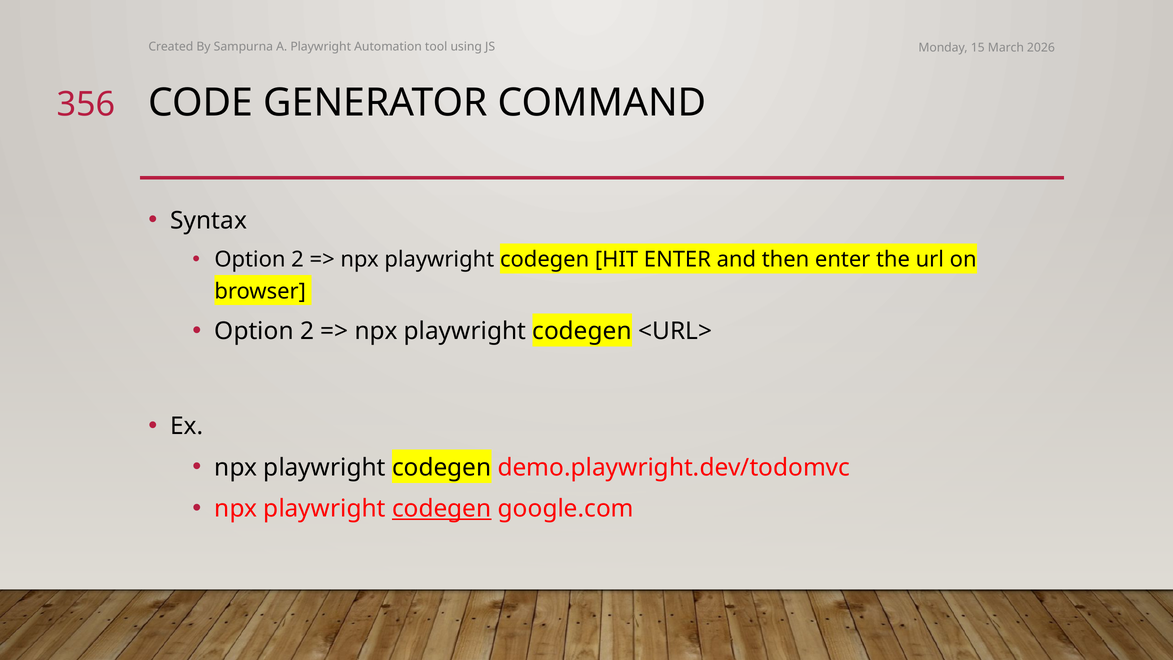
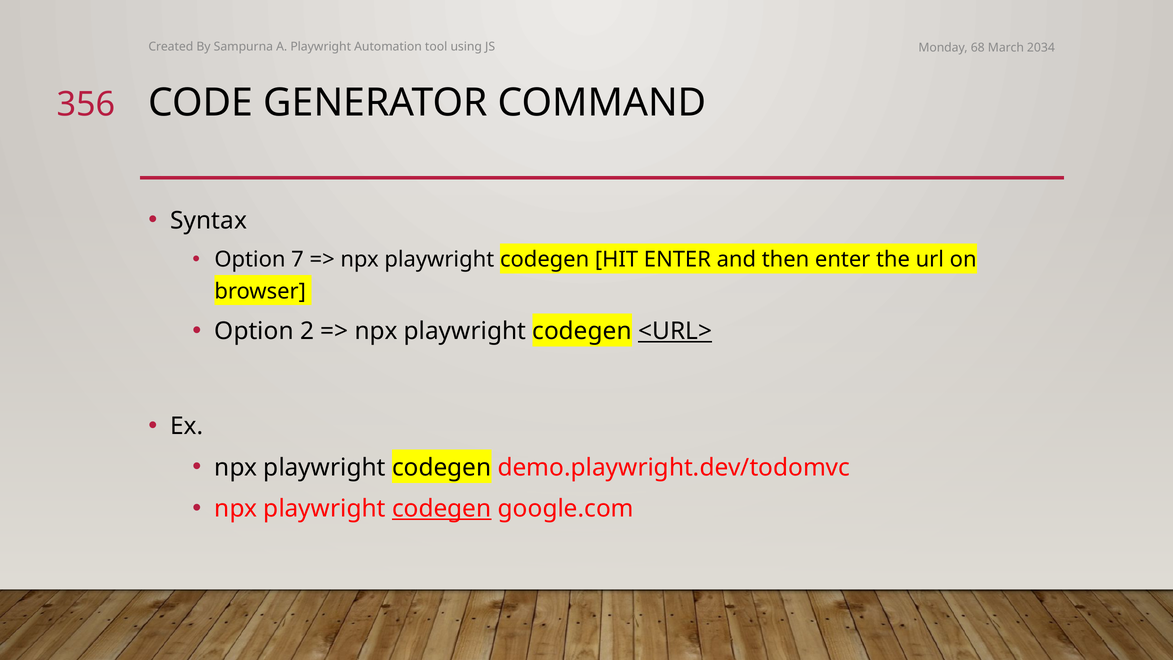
15: 15 -> 68
2026: 2026 -> 2034
2 at (297, 260): 2 -> 7
<URL> underline: none -> present
